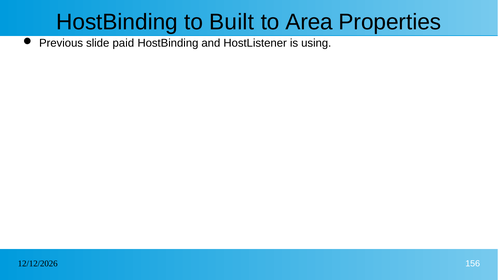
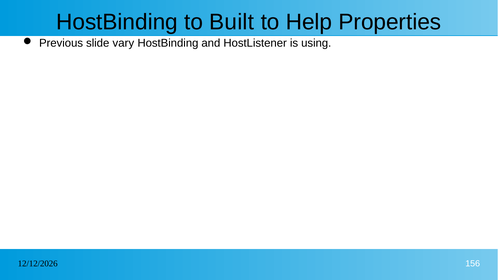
Area: Area -> Help
paid: paid -> vary
